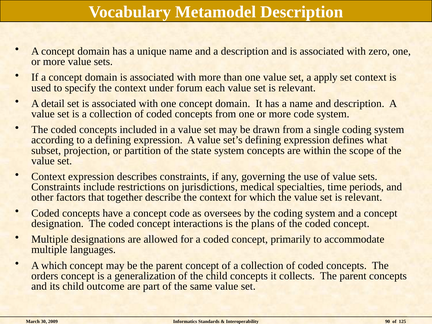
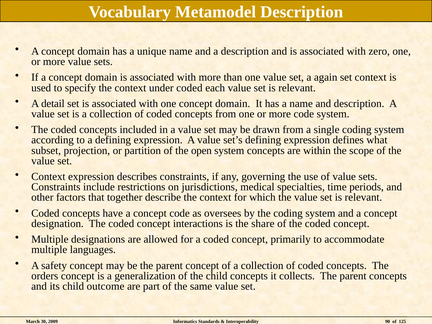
apply: apply -> again
under forum: forum -> coded
state: state -> open
plans: plans -> share
A which: which -> safety
